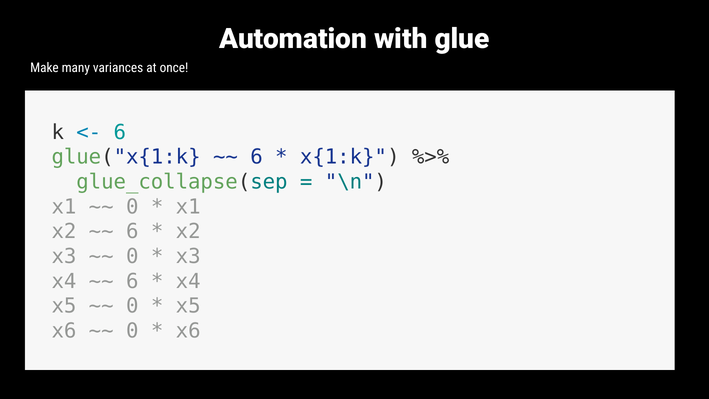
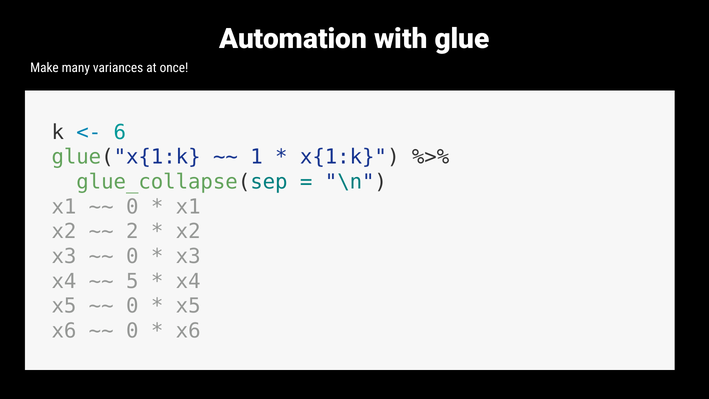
6 at (257, 157): 6 -> 1
6 at (132, 232): 6 -> 2
6 at (132, 281): 6 -> 5
